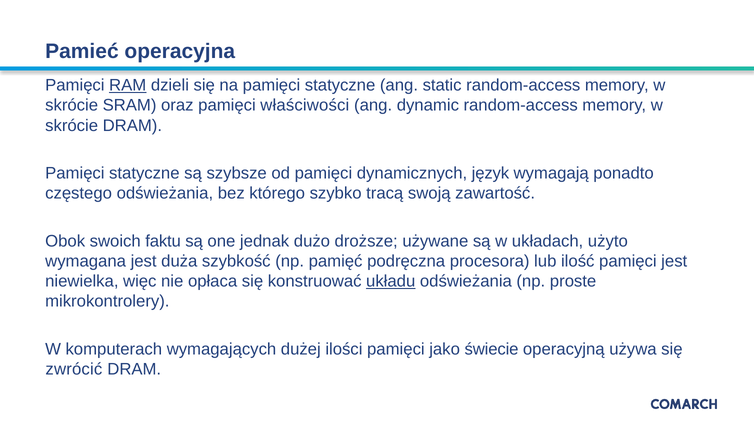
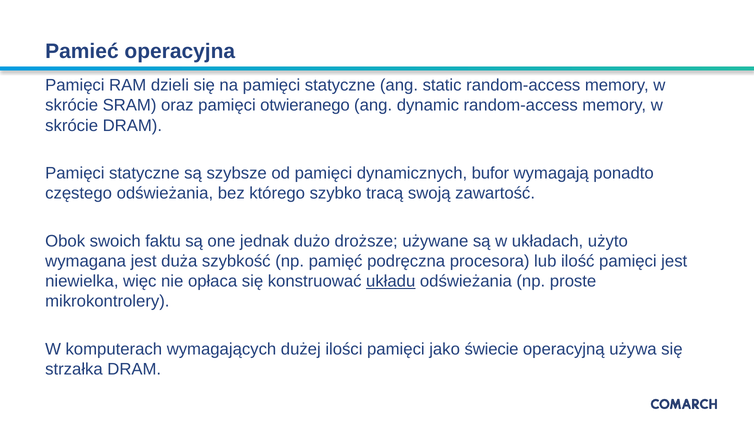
RAM underline: present -> none
właściwości: właściwości -> otwieranego
język: język -> bufor
zwrócić: zwrócić -> strzałka
